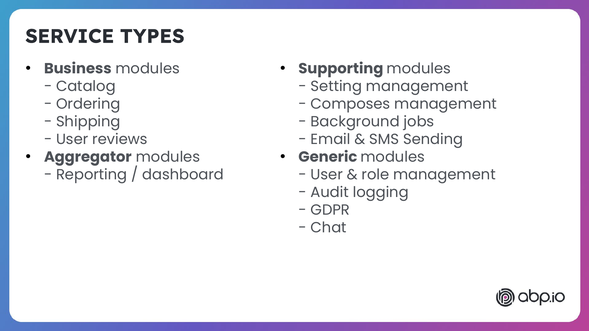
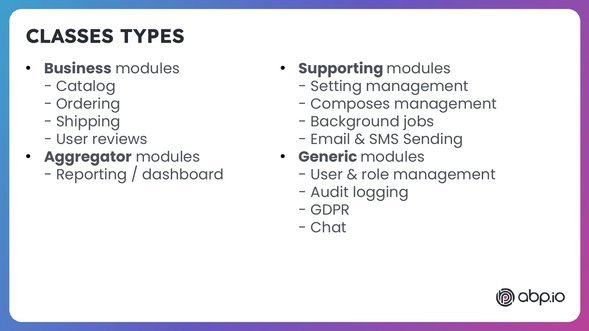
SERVICE: SERVICE -> CLASSES
